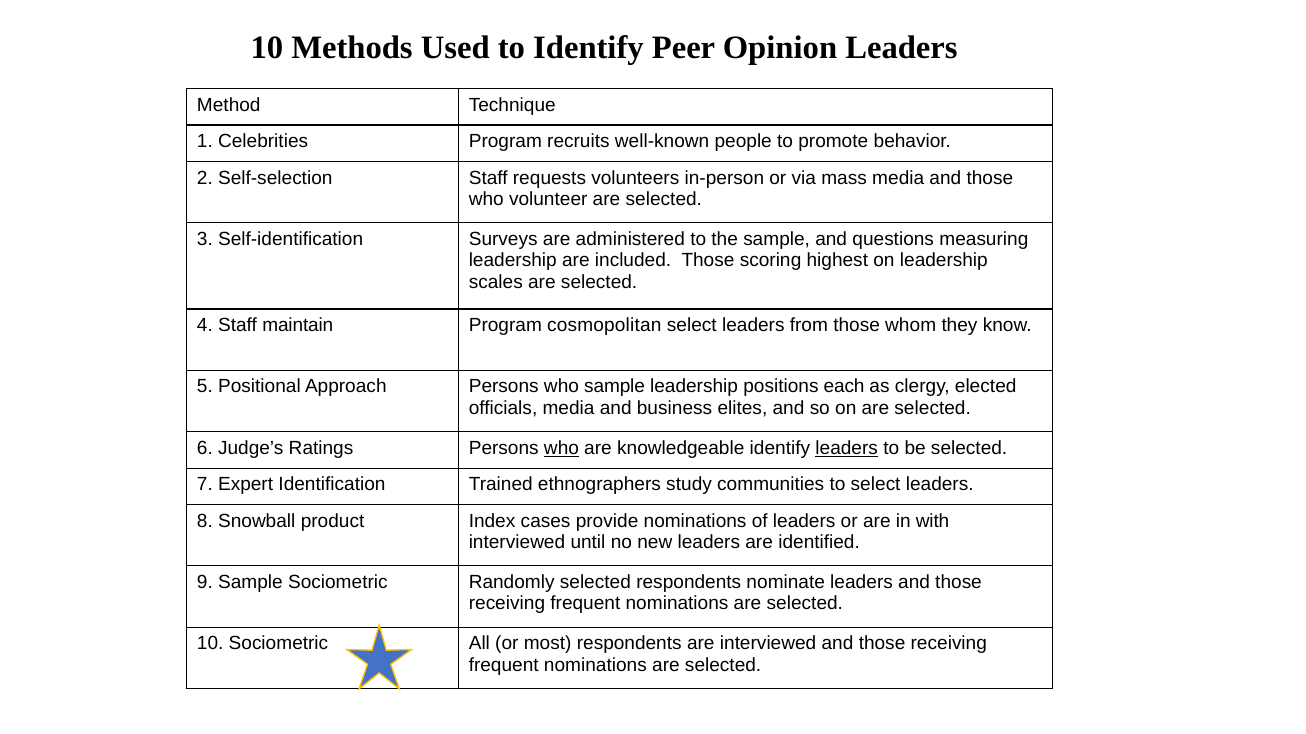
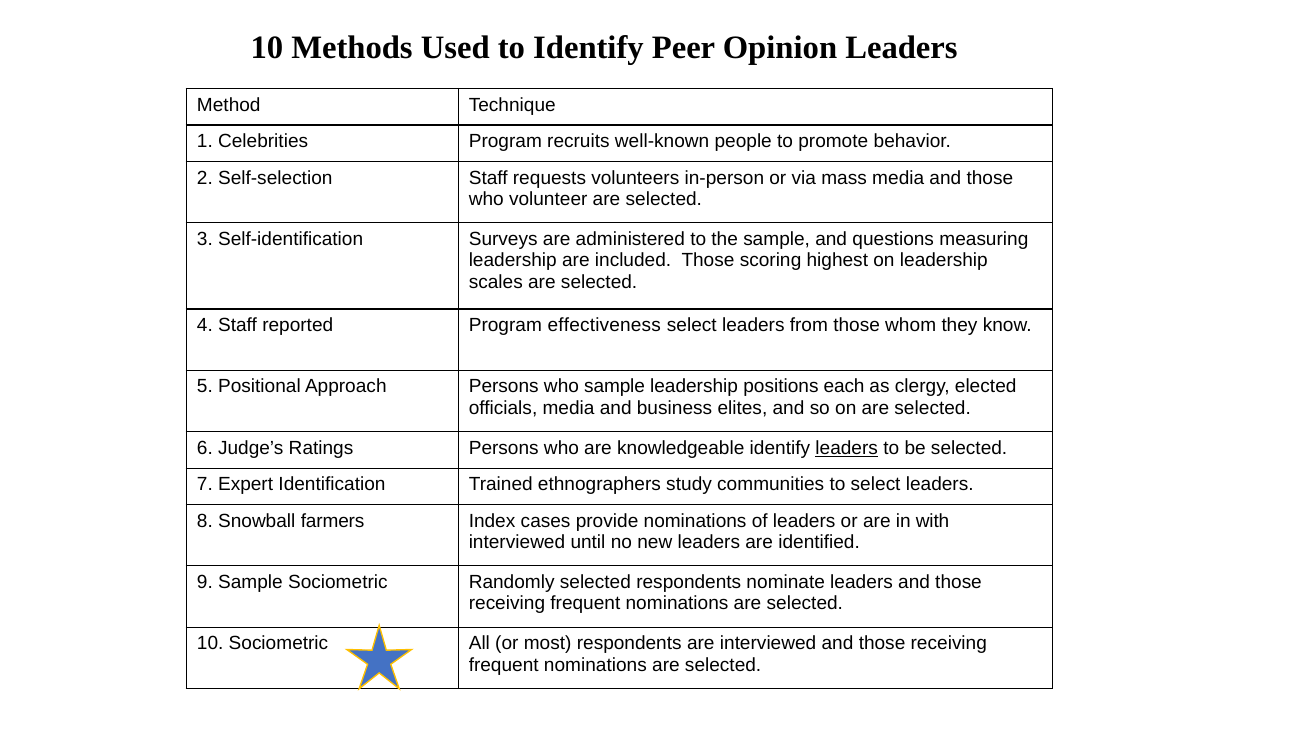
maintain: maintain -> reported
cosmopolitan: cosmopolitan -> effectiveness
who at (561, 448) underline: present -> none
product: product -> farmers
